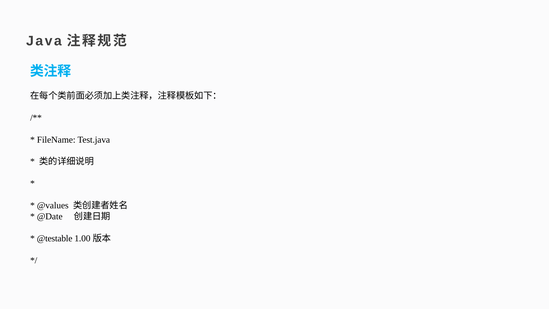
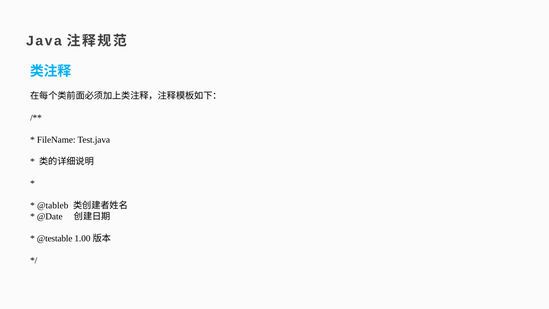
@values: @values -> @tableb
